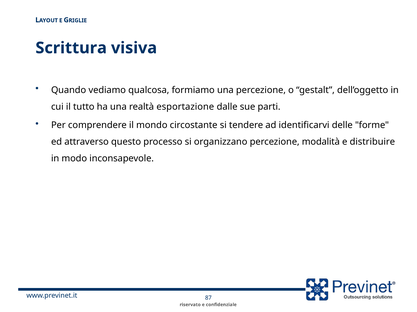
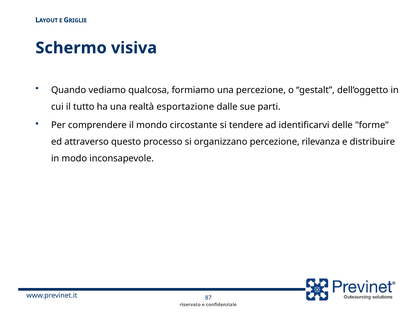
Scrittura: Scrittura -> Schermo
modalità: modalità -> rilevanza
